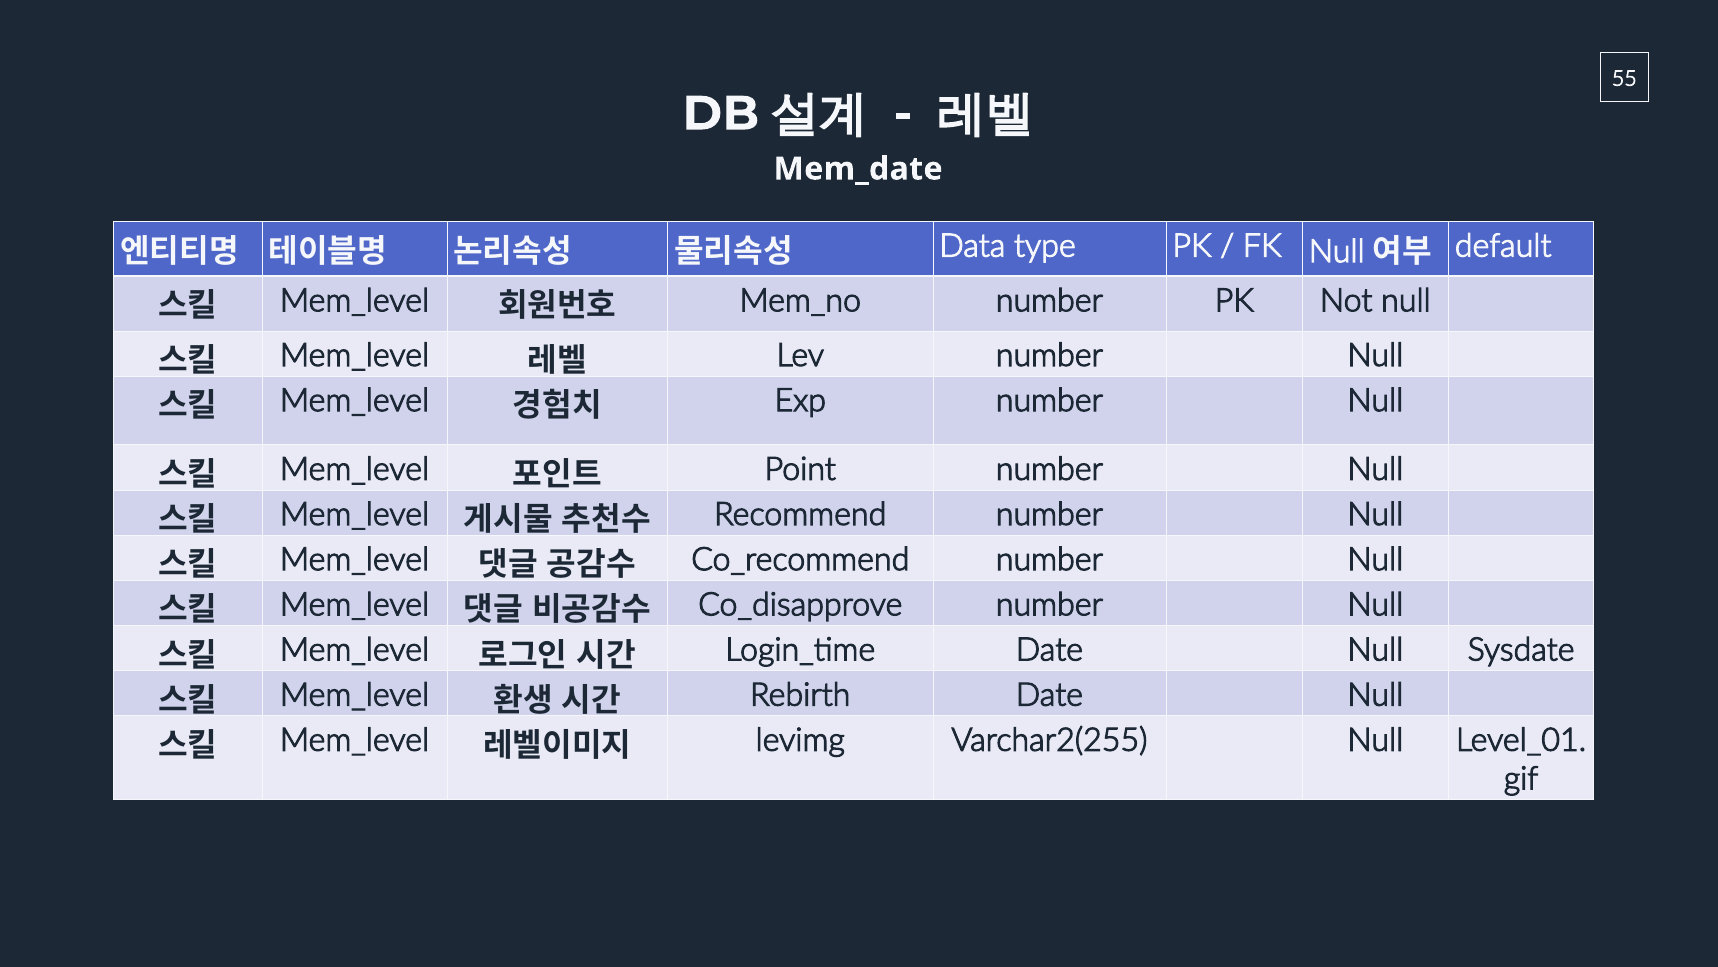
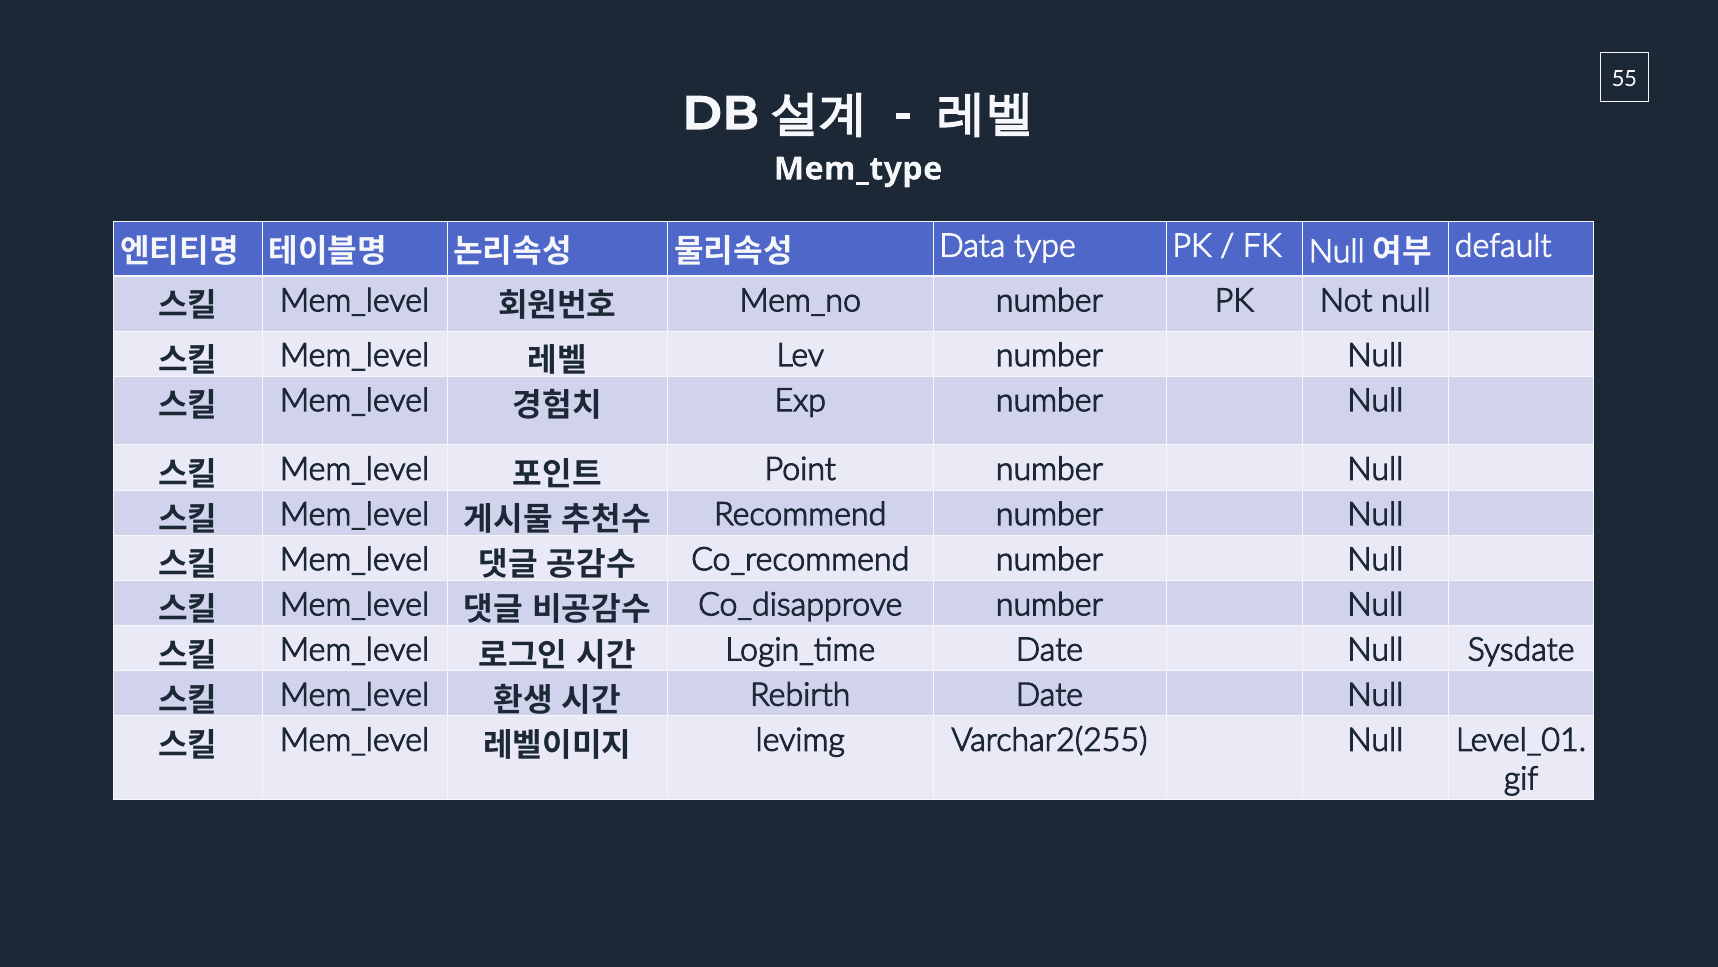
Mem_date: Mem_date -> Mem_type
